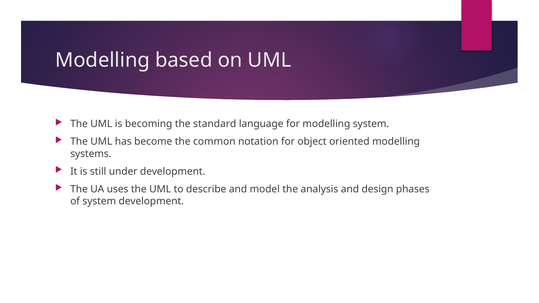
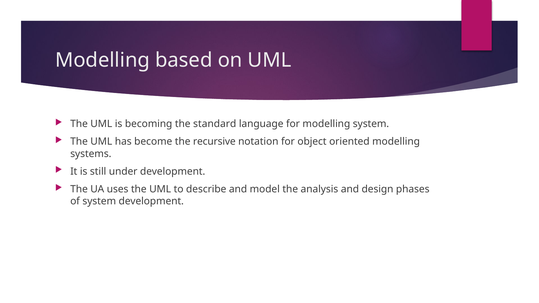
common: common -> recursive
